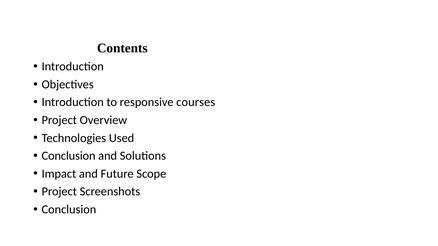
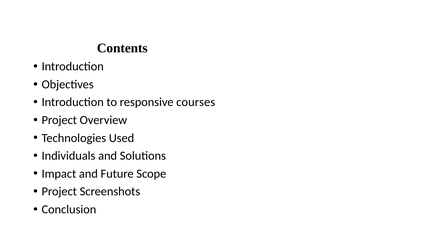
Conclusion at (69, 156): Conclusion -> Individuals
